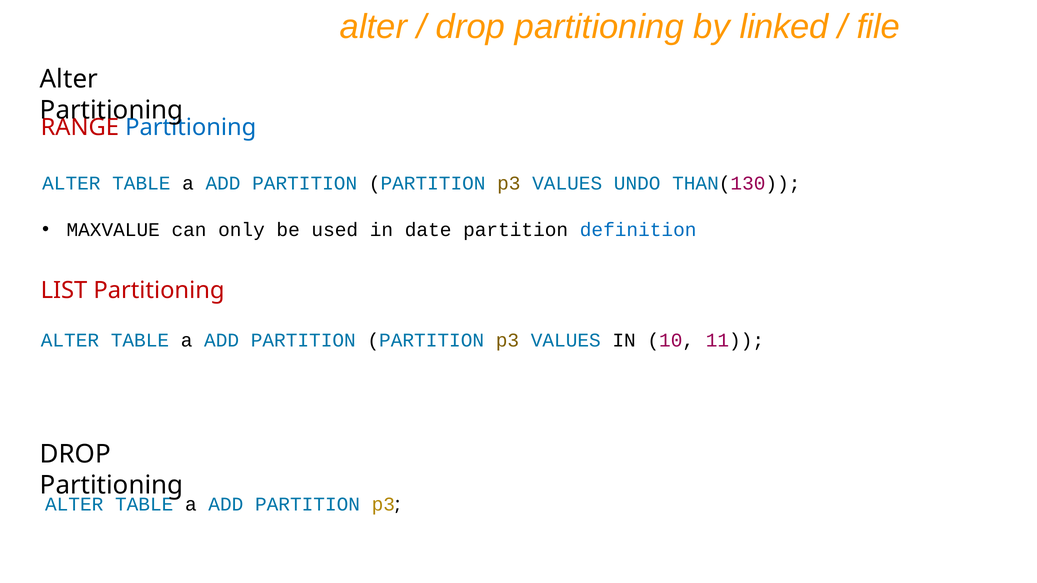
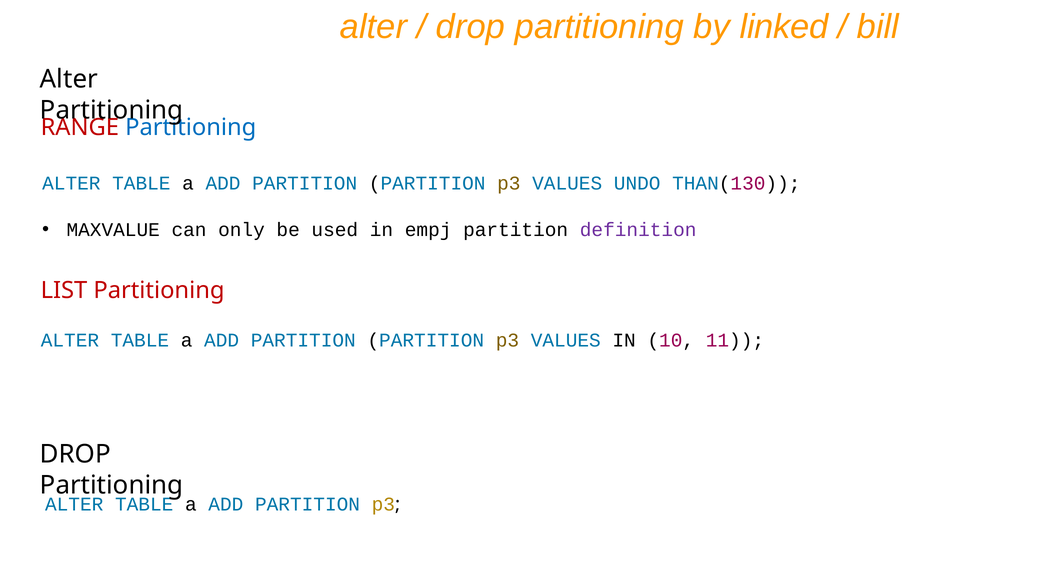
file: file -> bill
date: date -> empj
definition colour: blue -> purple
